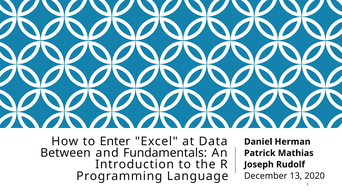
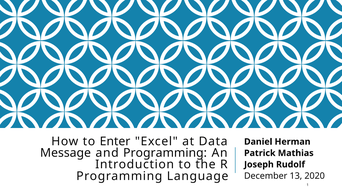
Between: Between -> Message
and Fundamentals: Fundamentals -> Programming
